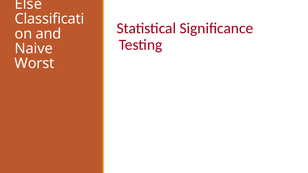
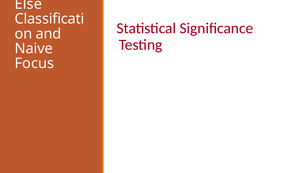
Worst: Worst -> Focus
